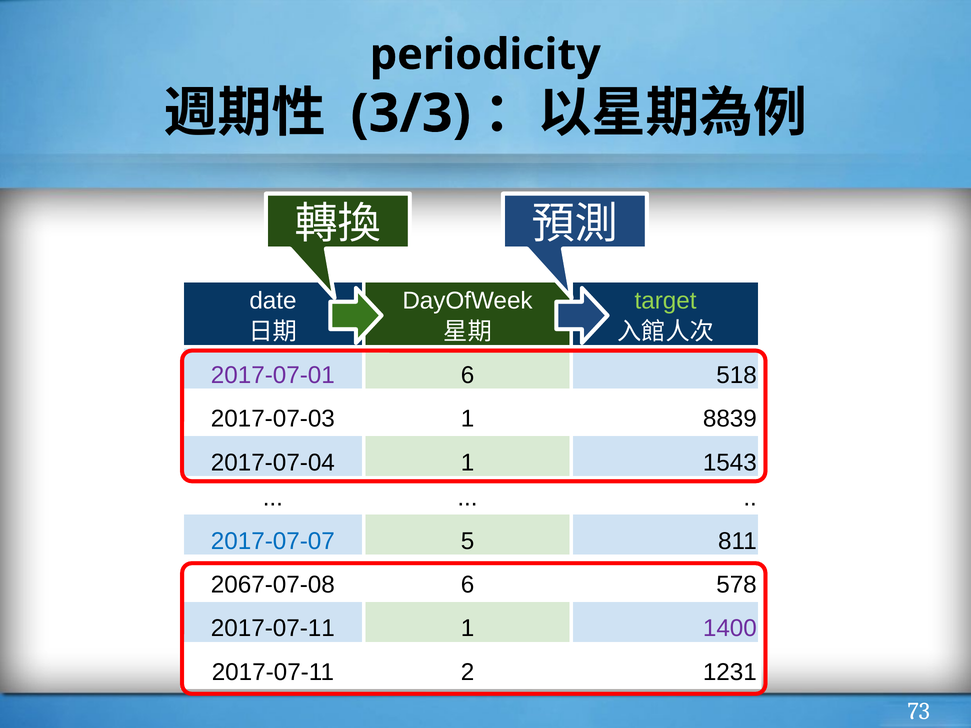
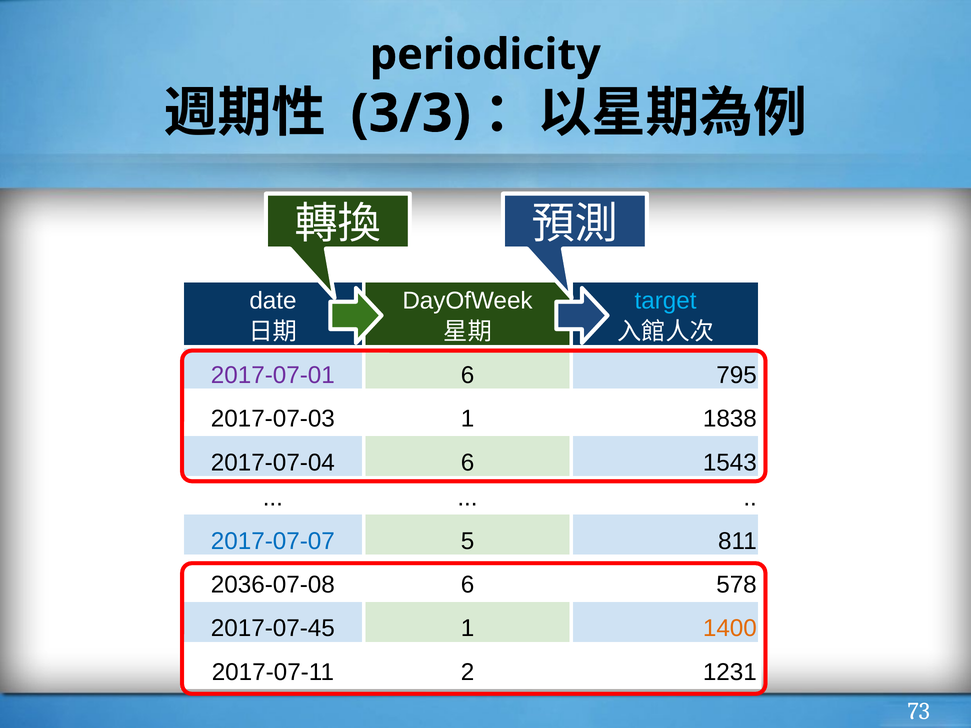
target colour: light green -> light blue
518: 518 -> 795
8839: 8839 -> 1838
2017-07-04 1: 1 -> 6
2067-07-08: 2067-07-08 -> 2036-07-08
2017-07-11 at (273, 629): 2017-07-11 -> 2017-07-45
1400 colour: purple -> orange
